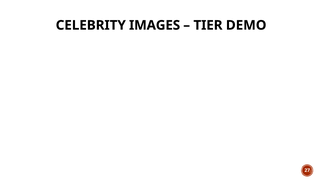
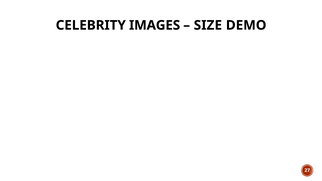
TIER: TIER -> SIZE
